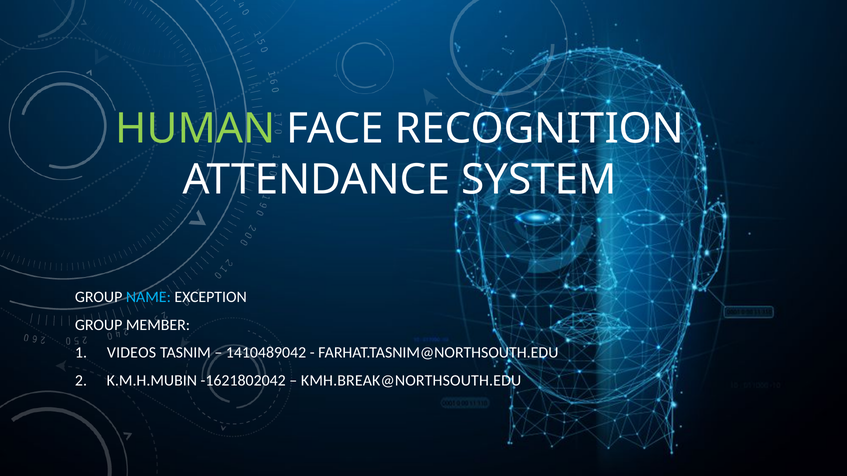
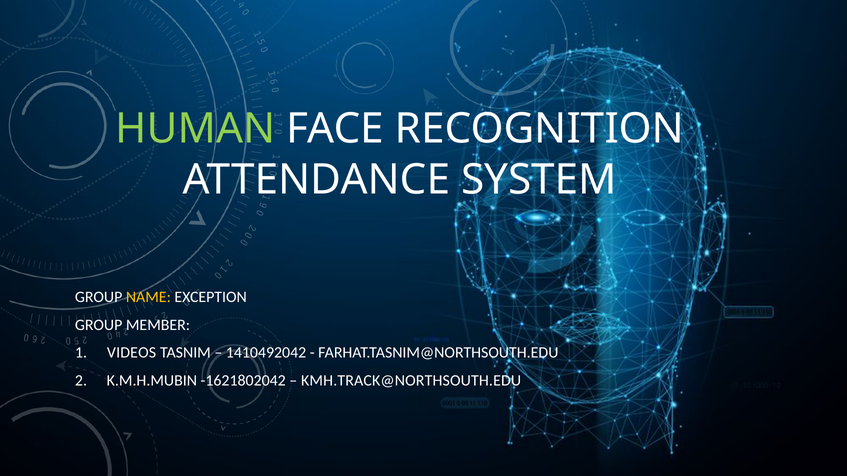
NAME colour: light blue -> yellow
1410489042: 1410489042 -> 1410492042
KMH.BREAK@NORTHSOUTH.EDU: KMH.BREAK@NORTHSOUTH.EDU -> KMH.TRACK@NORTHSOUTH.EDU
